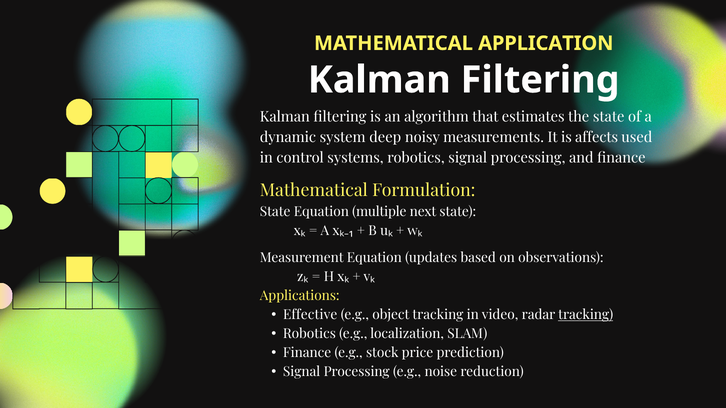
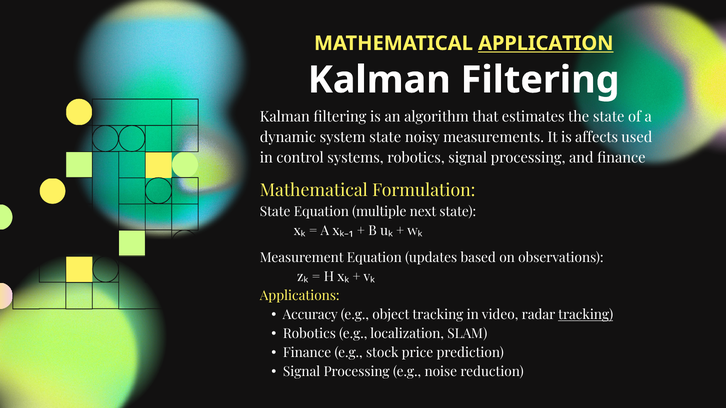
APPLICATION underline: none -> present
system deep: deep -> state
Effective: Effective -> Accuracy
